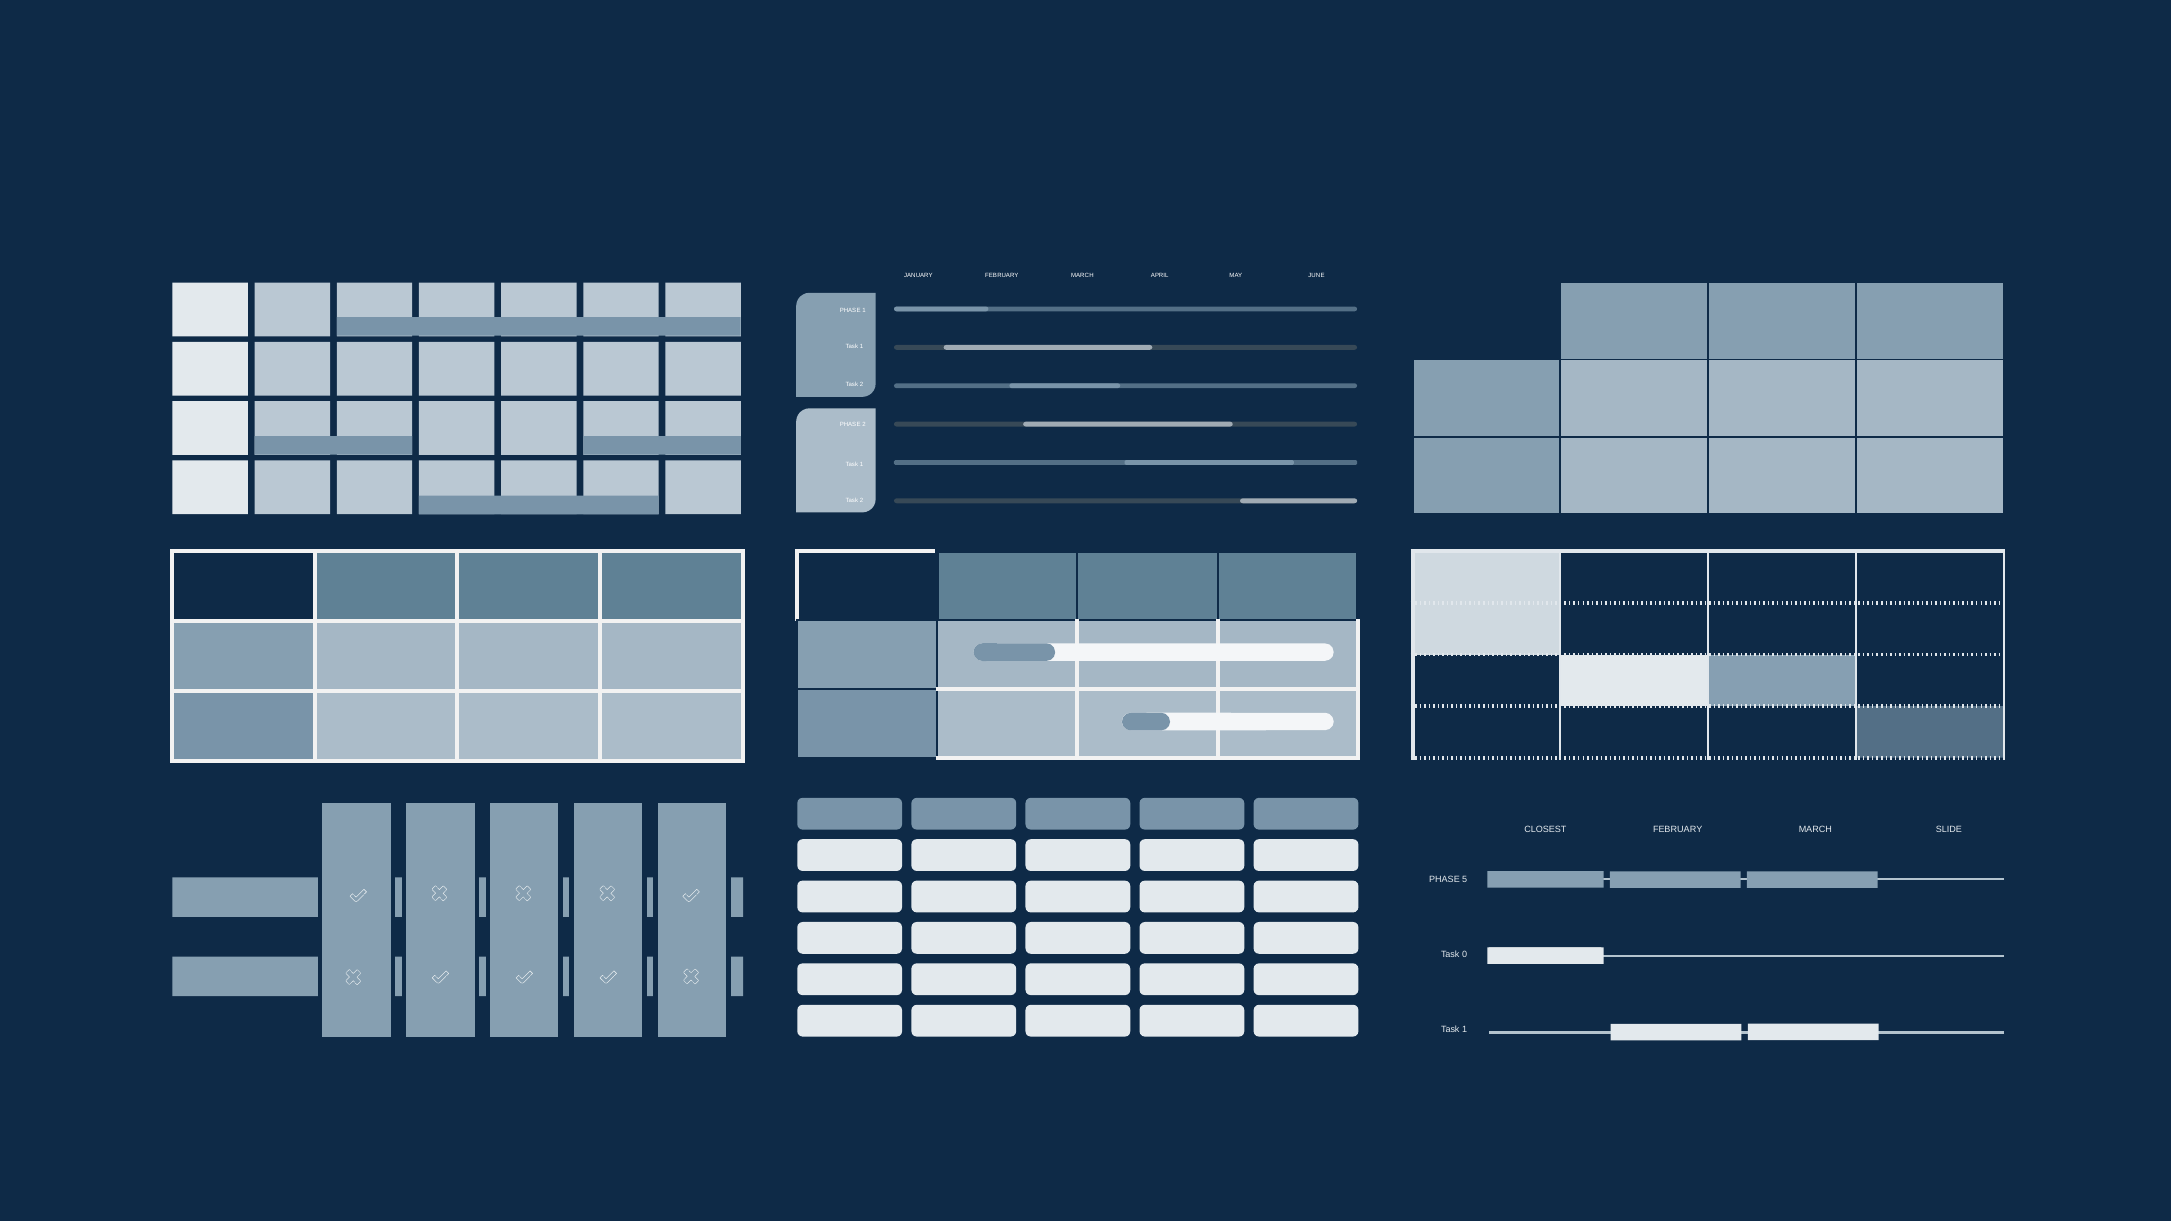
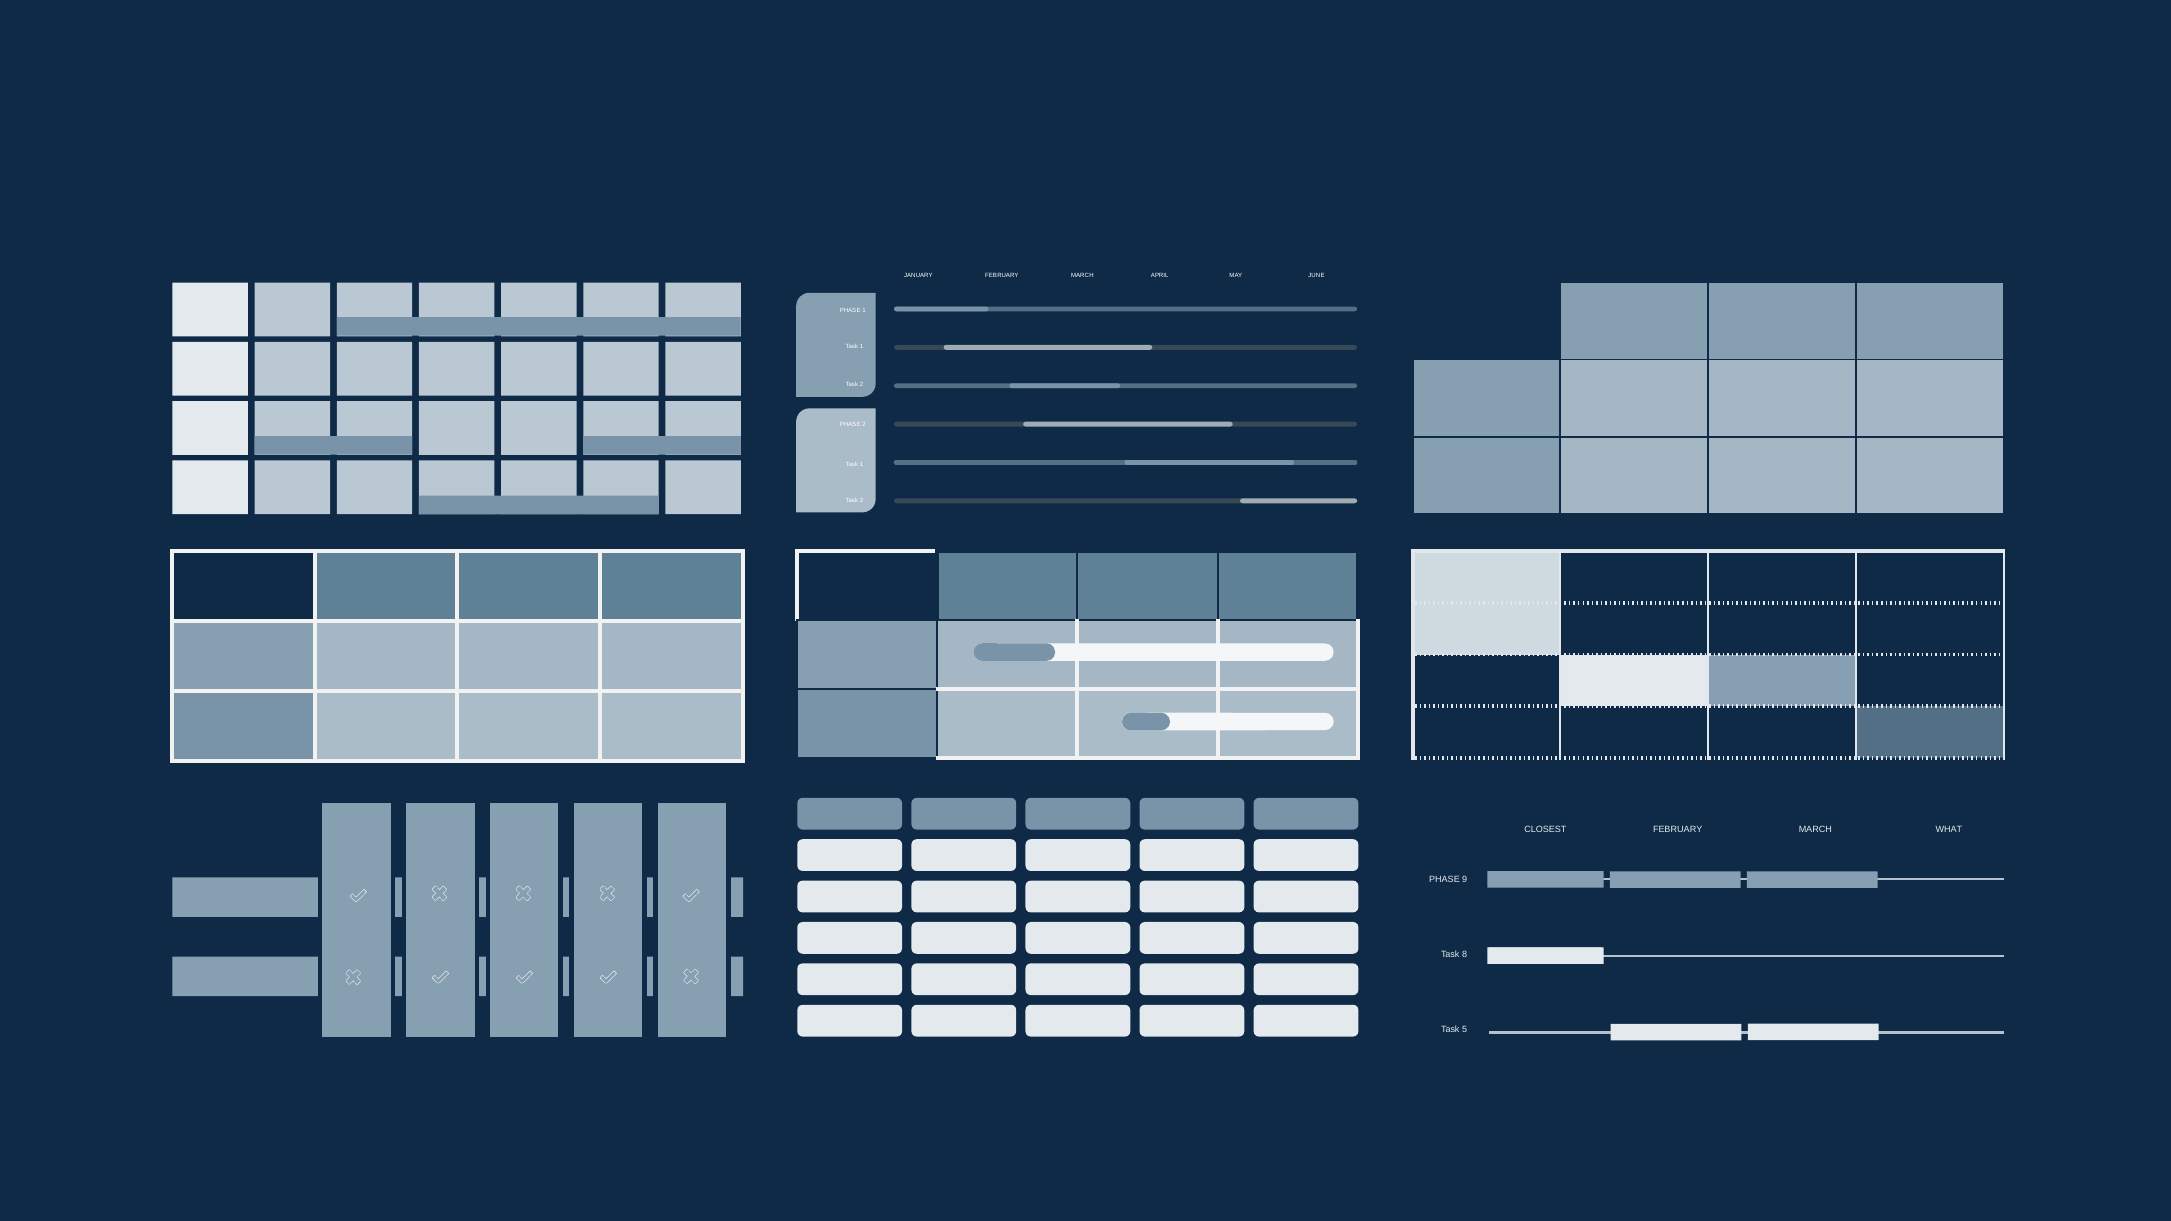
SLIDE: SLIDE -> WHAT
5: 5 -> 9
0: 0 -> 8
1 at (1465, 1030): 1 -> 5
